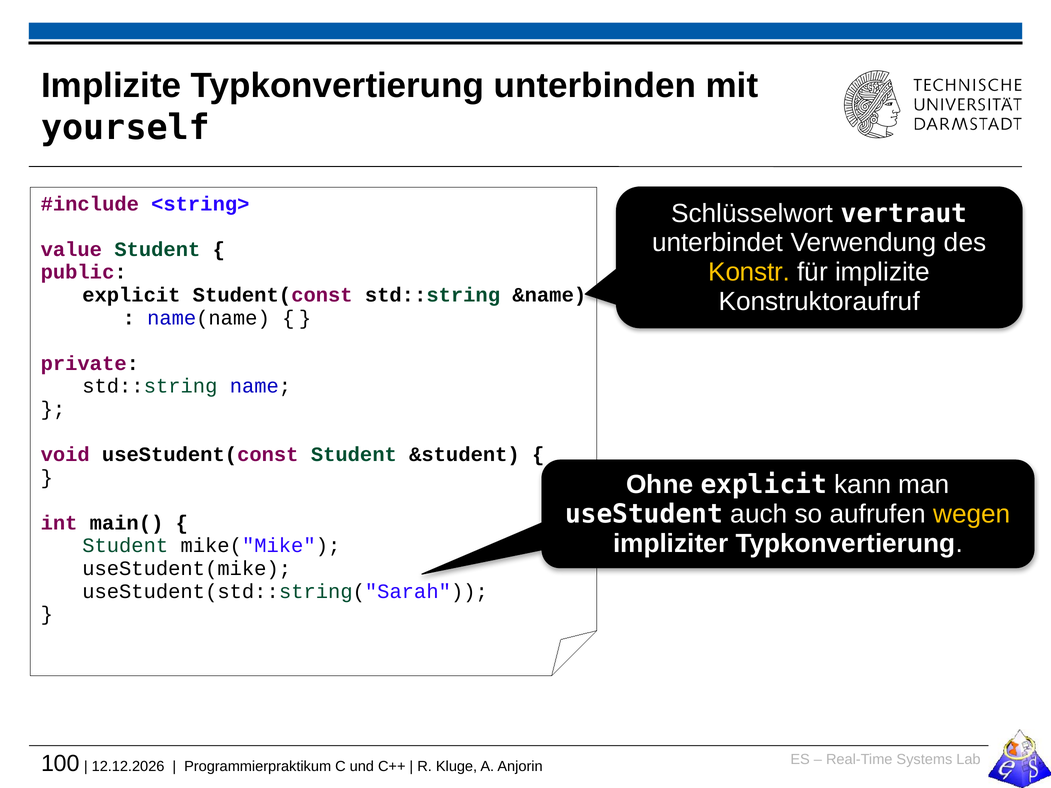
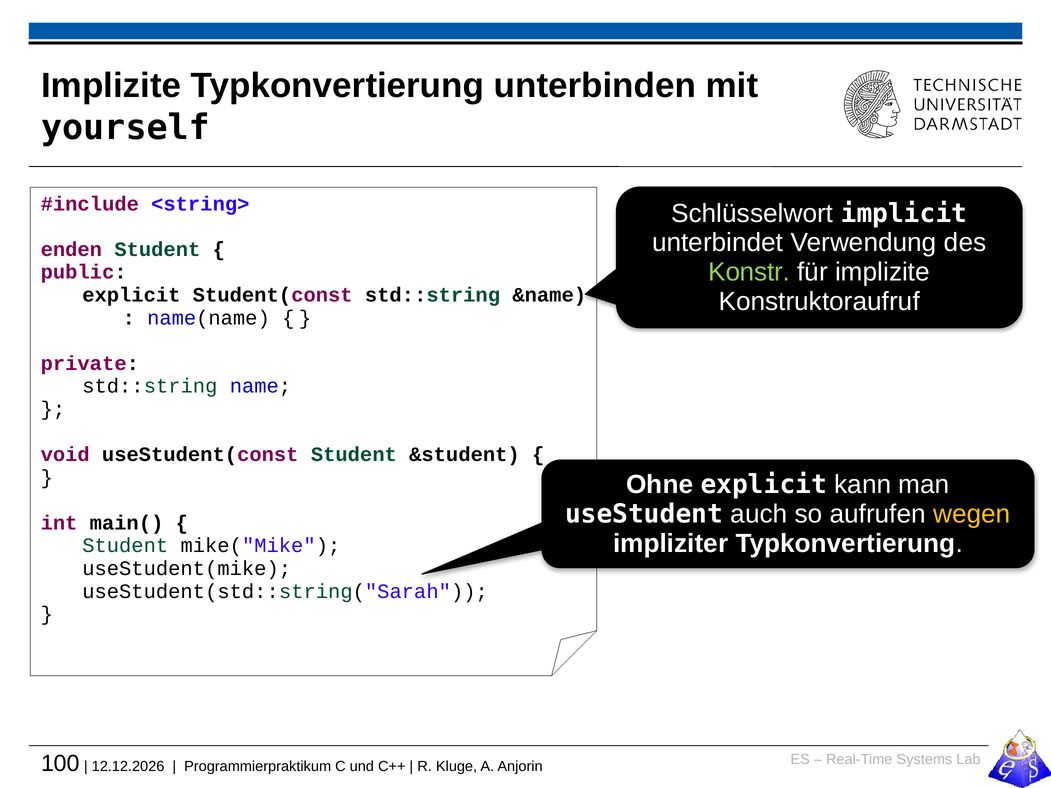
vertraut: vertraut -> implicit
value: value -> enden
Konstr colour: yellow -> light green
